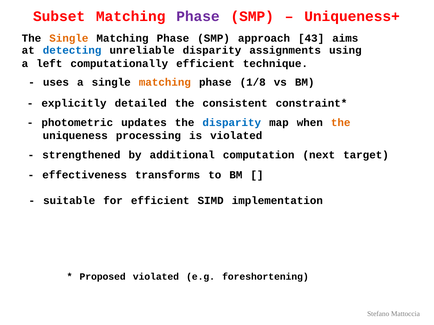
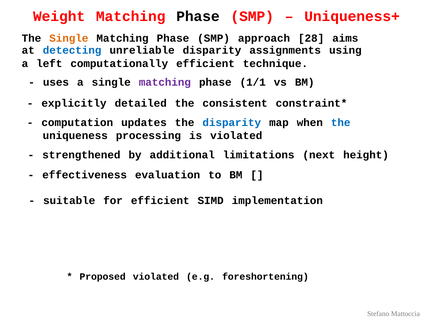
Subset: Subset -> Weight
Phase at (198, 16) colour: purple -> black
43: 43 -> 28
matching at (165, 82) colour: orange -> purple
1/8: 1/8 -> 1/1
photometric: photometric -> computation
the at (341, 123) colour: orange -> blue
computation: computation -> limitations
target: target -> height
transforms: transforms -> evaluation
